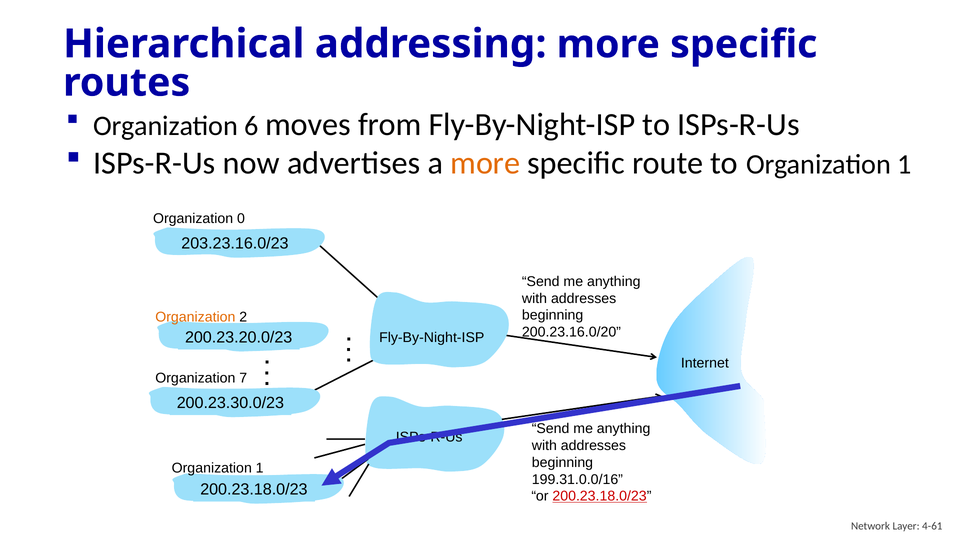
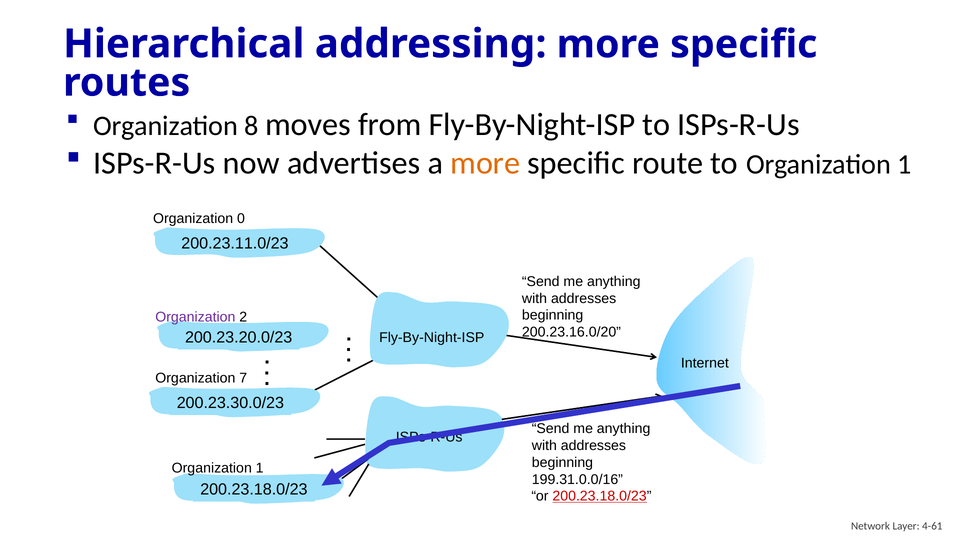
6: 6 -> 8
203.23.16.0/23: 203.23.16.0/23 -> 200.23.11.0/23
Organization at (195, 317) colour: orange -> purple
